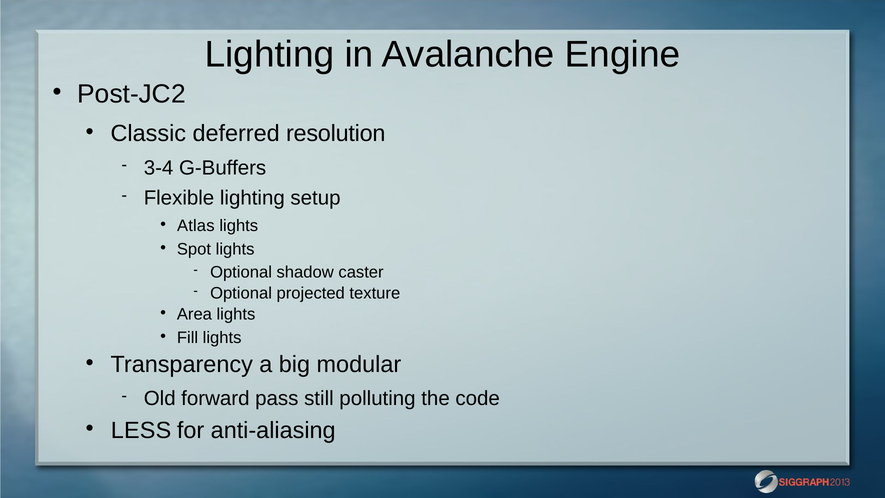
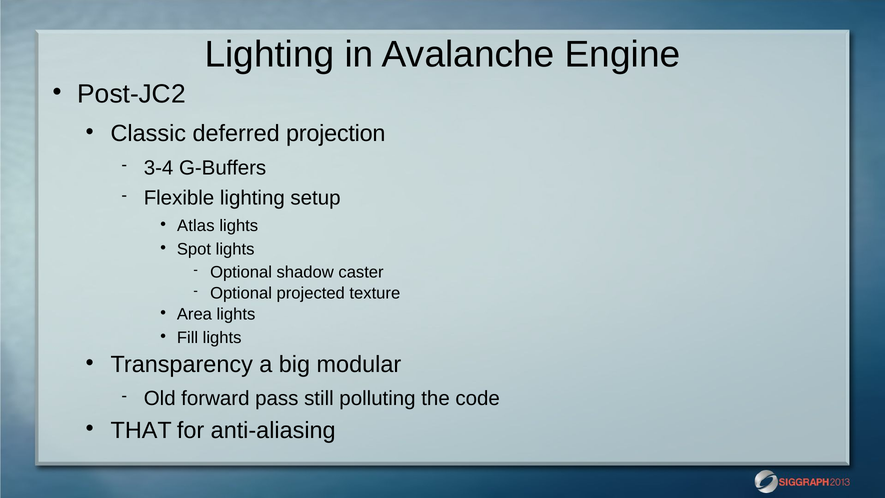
resolution: resolution -> projection
LESS: LESS -> THAT
